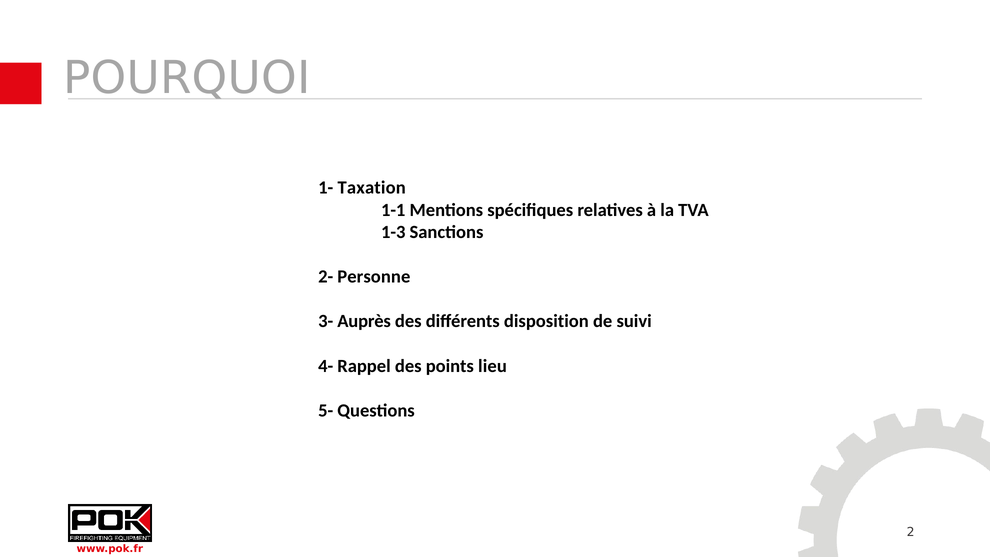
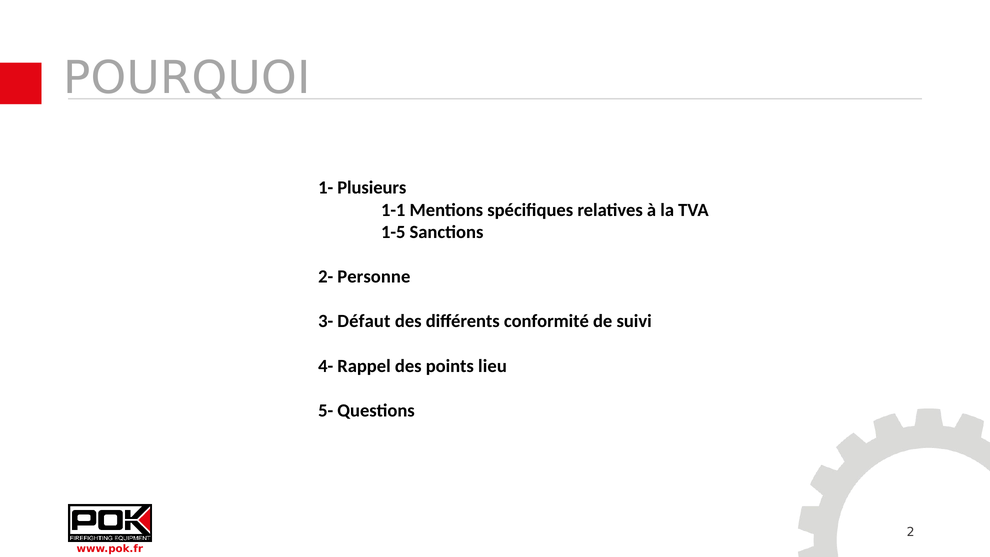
Taxation: Taxation -> Plusieurs
1-3: 1-3 -> 1-5
Auprès: Auprès -> Défaut
disposition: disposition -> conformité
